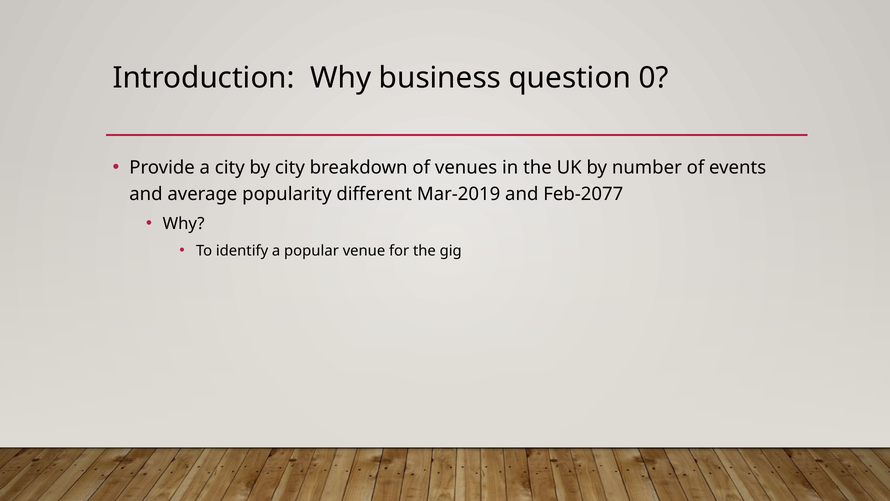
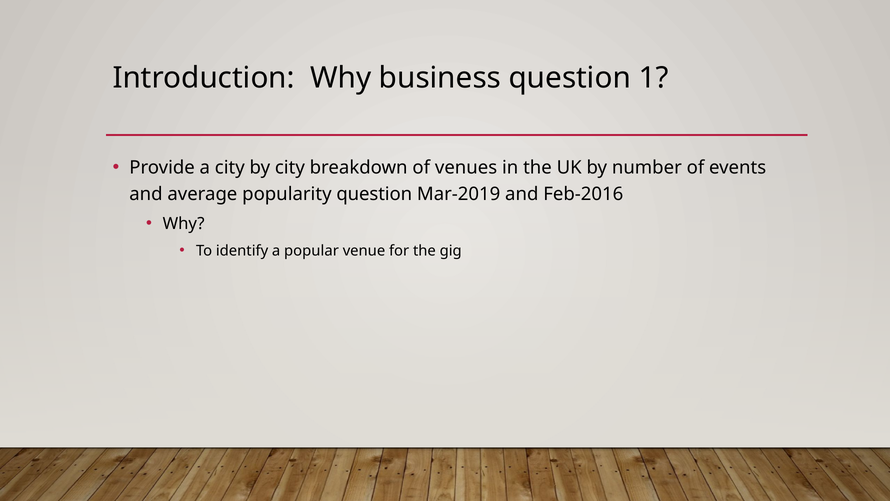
0: 0 -> 1
popularity different: different -> question
Feb-2077: Feb-2077 -> Feb-2016
